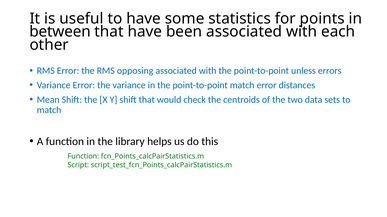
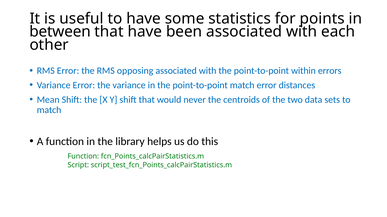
unless: unless -> within
check: check -> never
